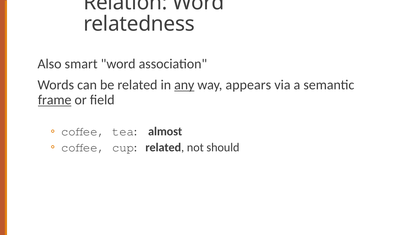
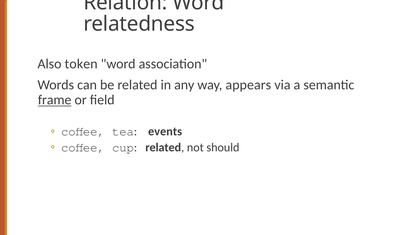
smart: smart -> token
any underline: present -> none
almost: almost -> events
